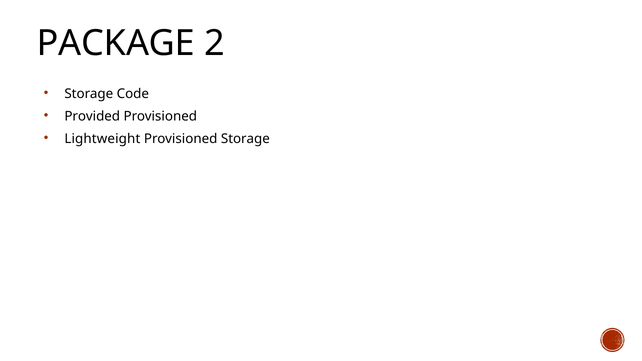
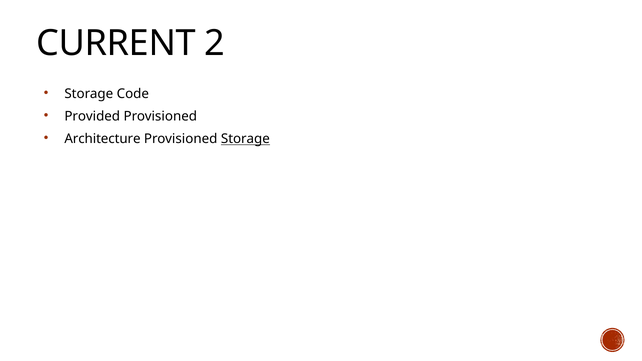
PACKAGE: PACKAGE -> CURRENT
Lightweight: Lightweight -> Architecture
Storage at (245, 139) underline: none -> present
